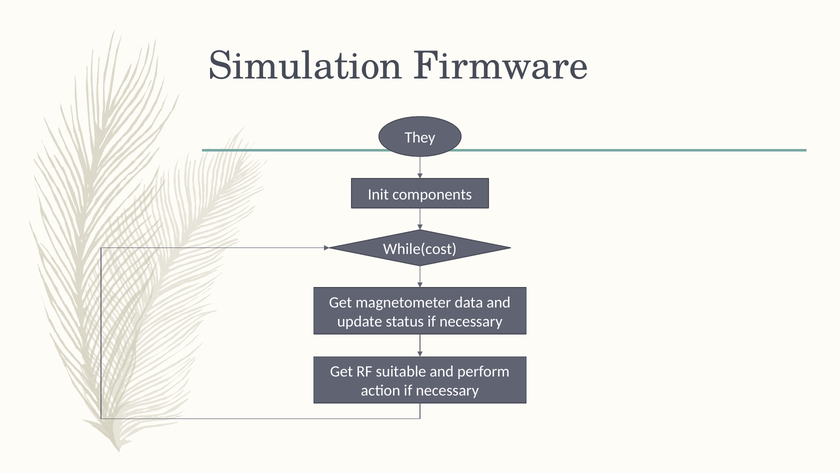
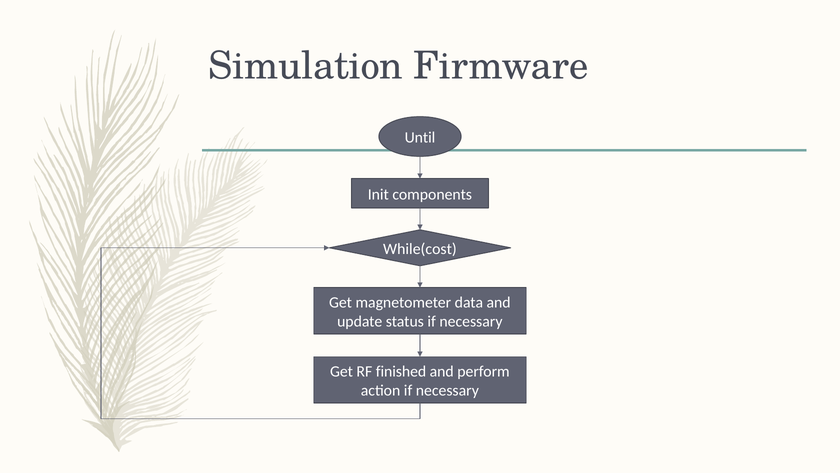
They: They -> Until
suitable: suitable -> finished
